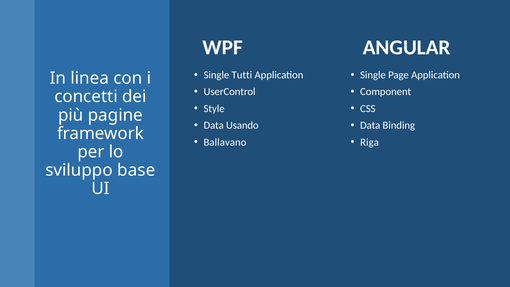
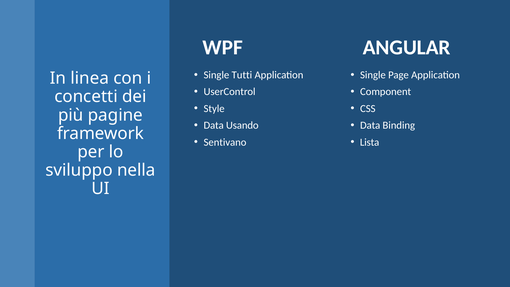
Ballavano: Ballavano -> Sentivano
Riga: Riga -> Lista
base: base -> nella
